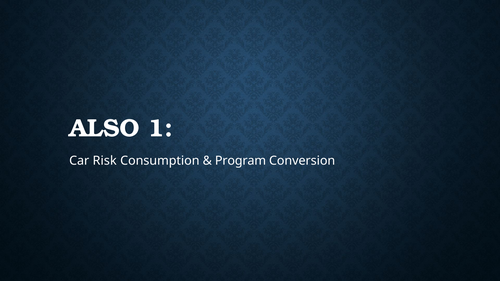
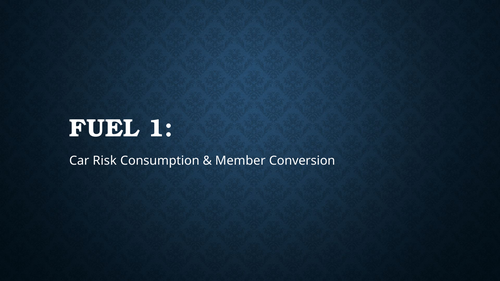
ALSO: ALSO -> FUEL
Program: Program -> Member
